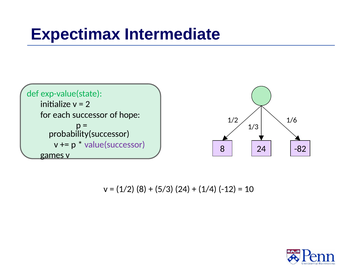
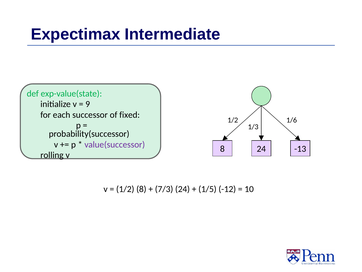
2: 2 -> 9
hope: hope -> fixed
-82: -82 -> -13
games: games -> rolling
5/3: 5/3 -> 7/3
1/4: 1/4 -> 1/5
